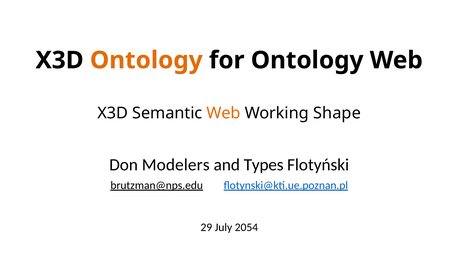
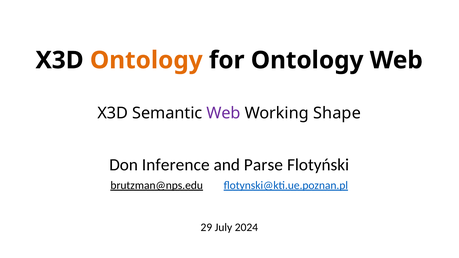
Web at (224, 113) colour: orange -> purple
Modelers: Modelers -> Inference
Types: Types -> Parse
2054: 2054 -> 2024
